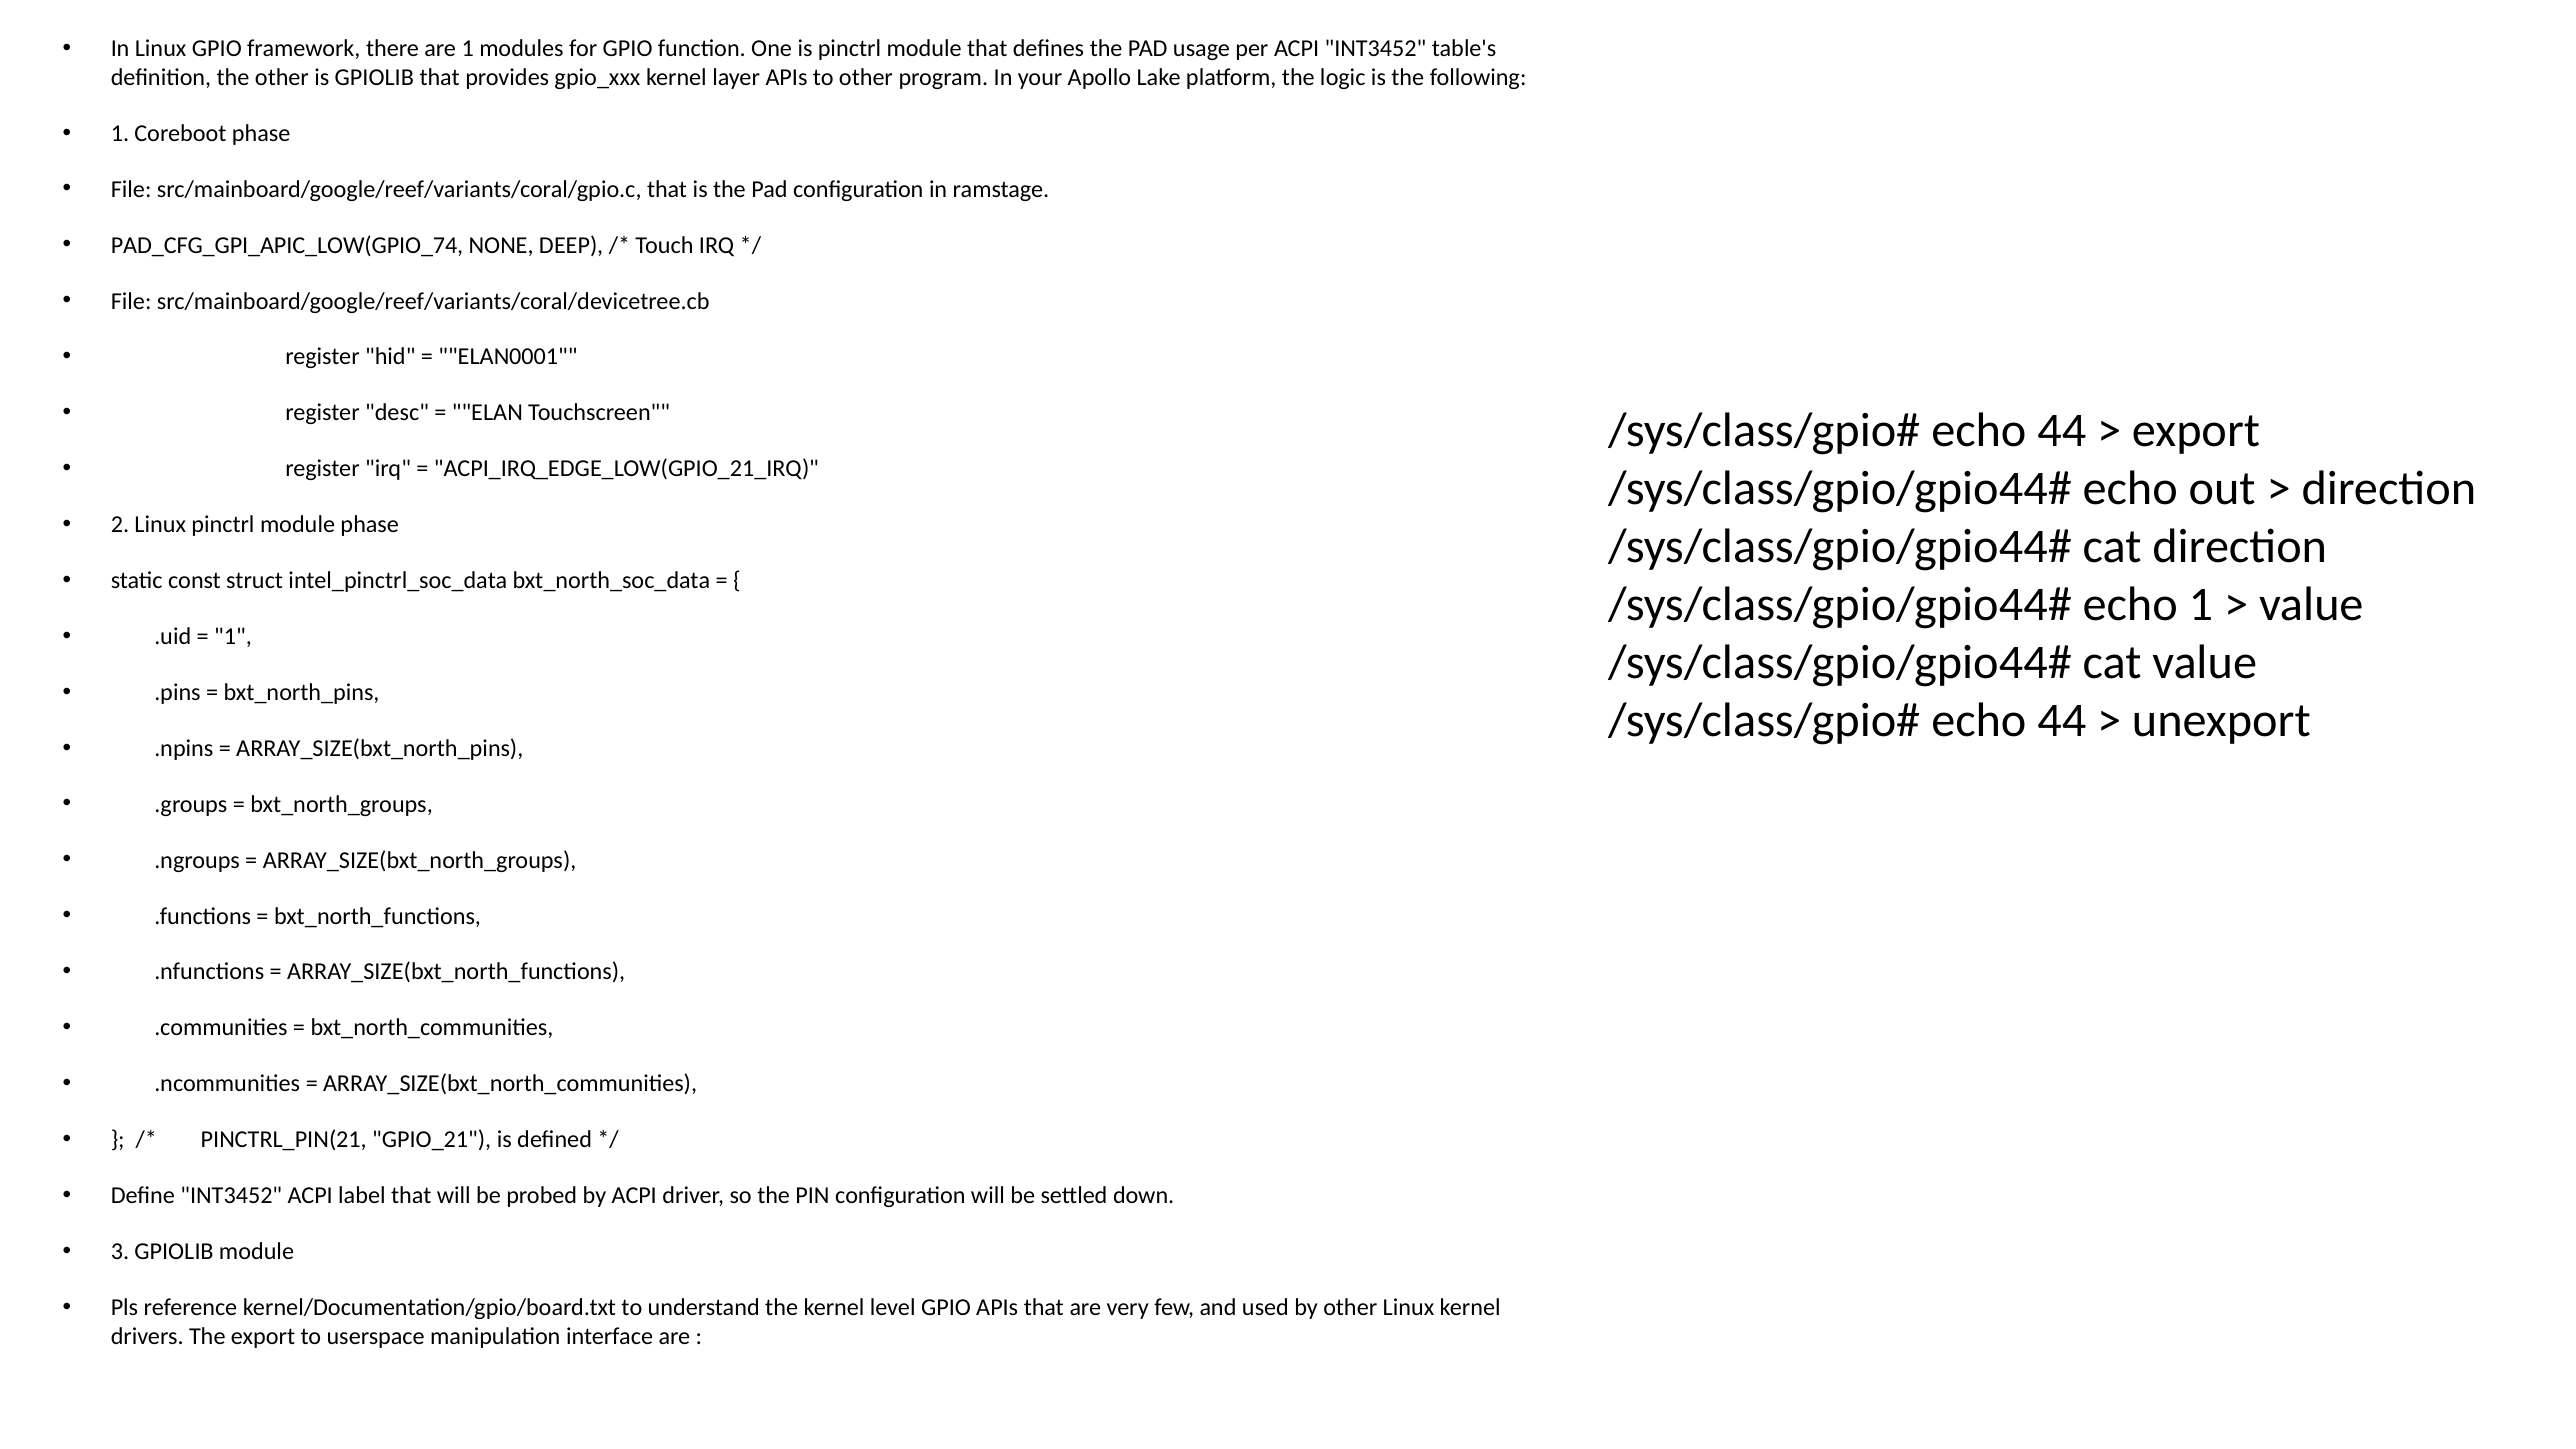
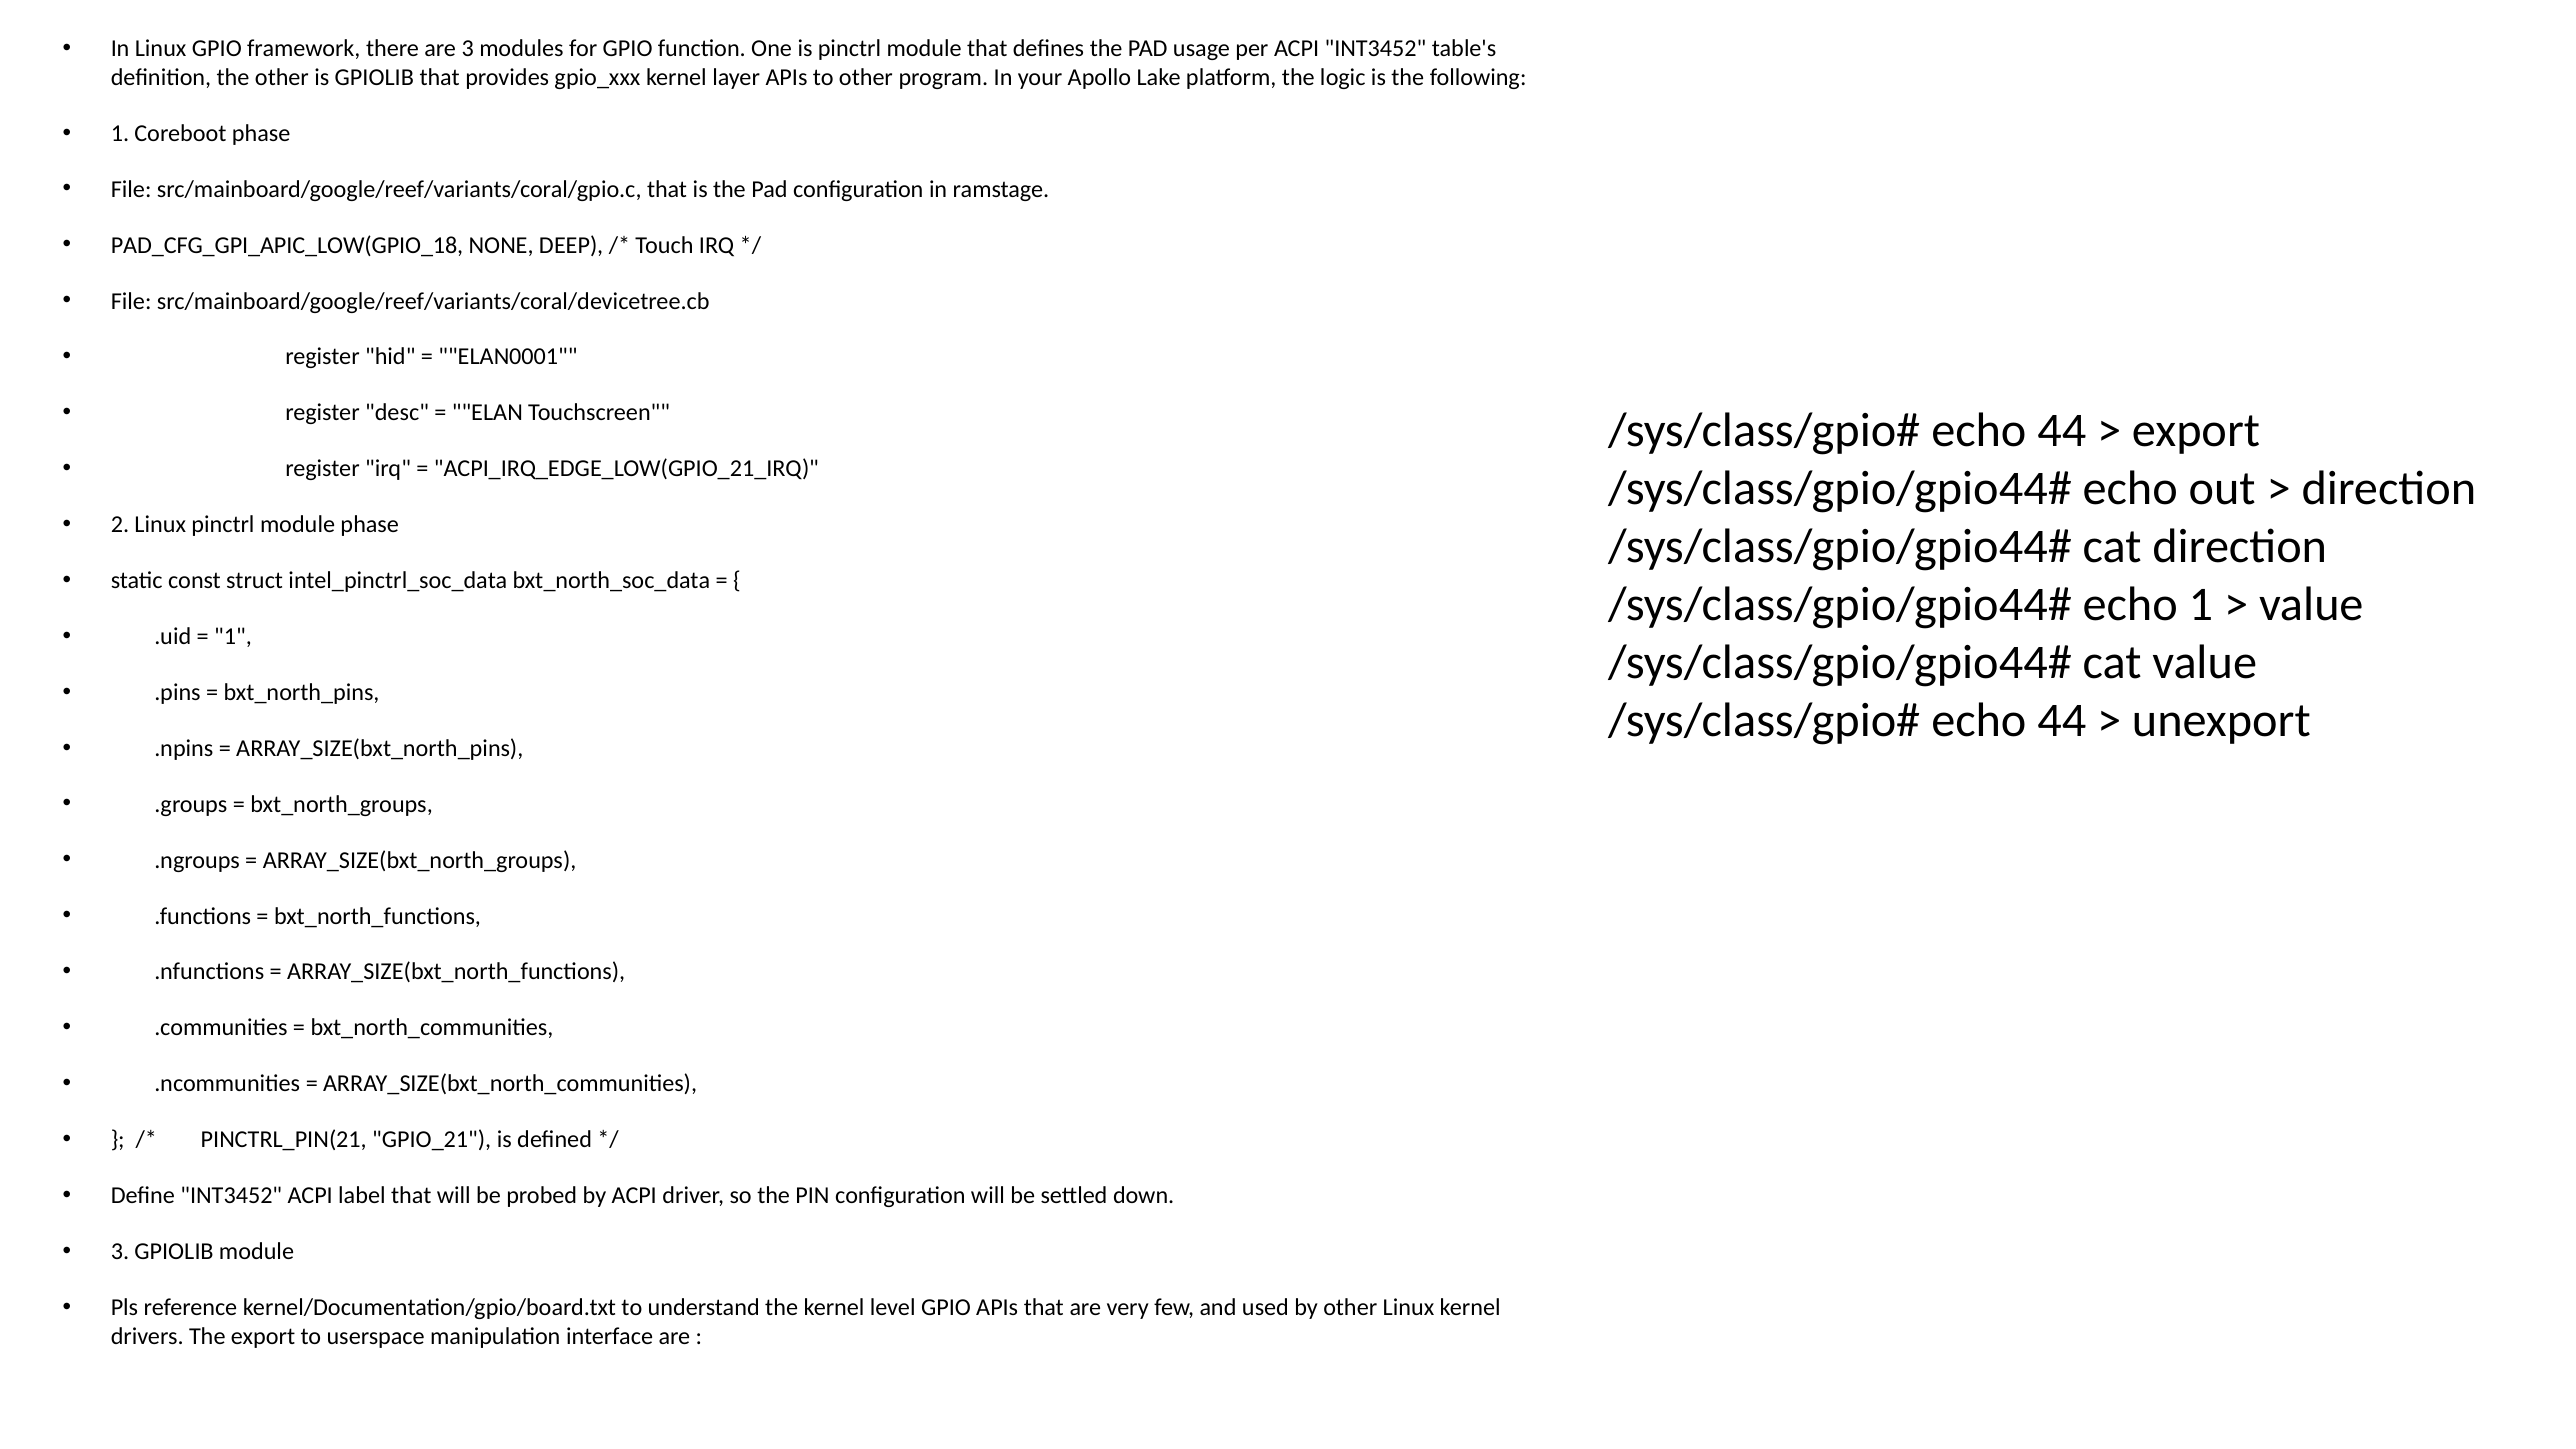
are 1: 1 -> 3
PAD_CFG_GPI_APIC_LOW(GPIO_74: PAD_CFG_GPI_APIC_LOW(GPIO_74 -> PAD_CFG_GPI_APIC_LOW(GPIO_18
